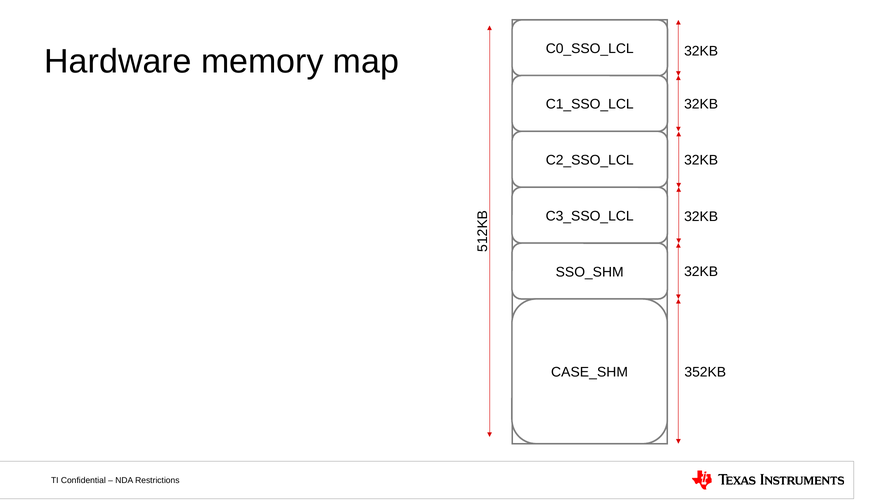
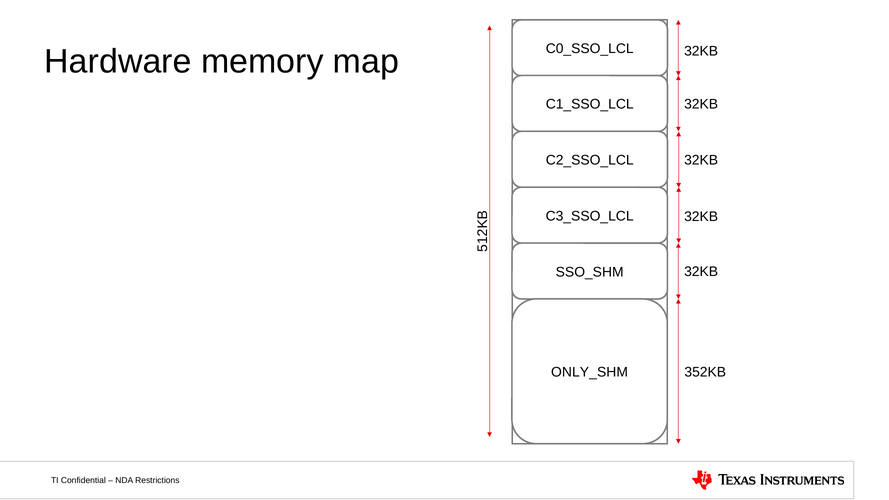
CASE_SHM: CASE_SHM -> ONLY_SHM
